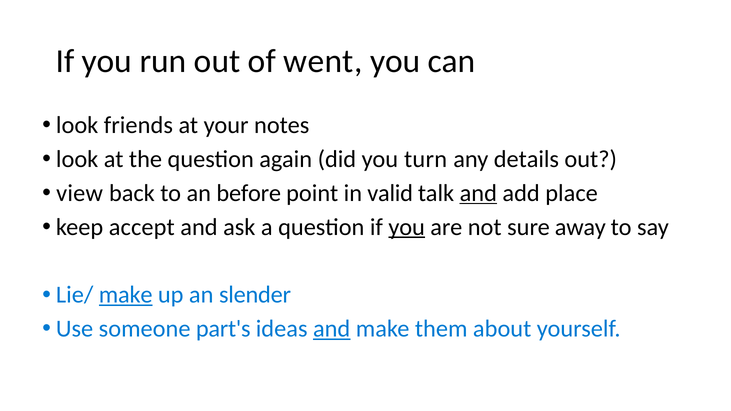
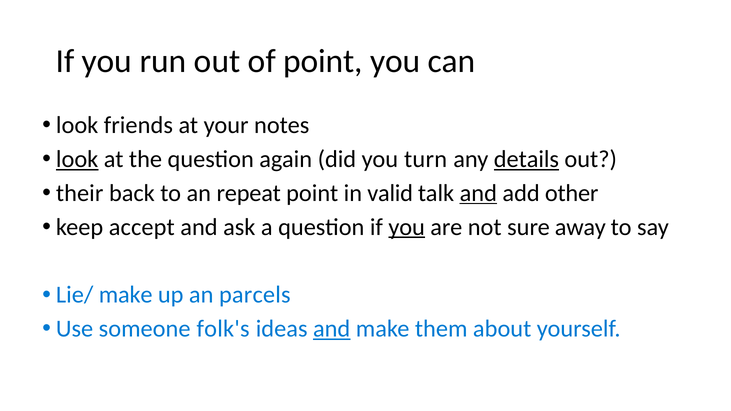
of went: went -> point
look at (77, 159) underline: none -> present
details underline: none -> present
view: view -> their
before: before -> repeat
place: place -> other
make at (126, 295) underline: present -> none
slender: slender -> parcels
part's: part's -> folk's
